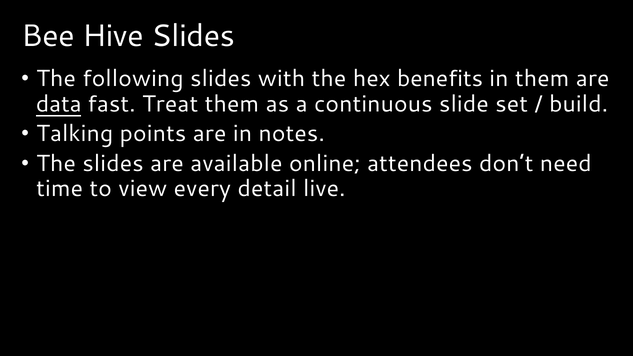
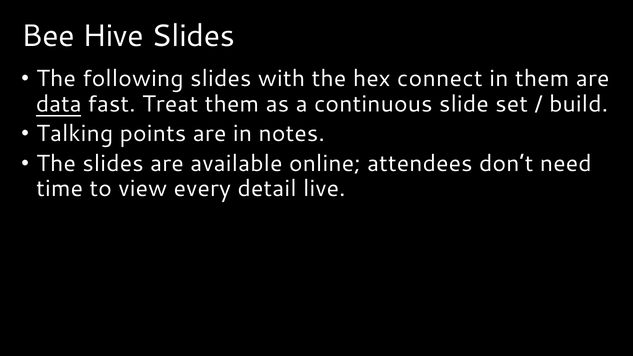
benefits: benefits -> connect
